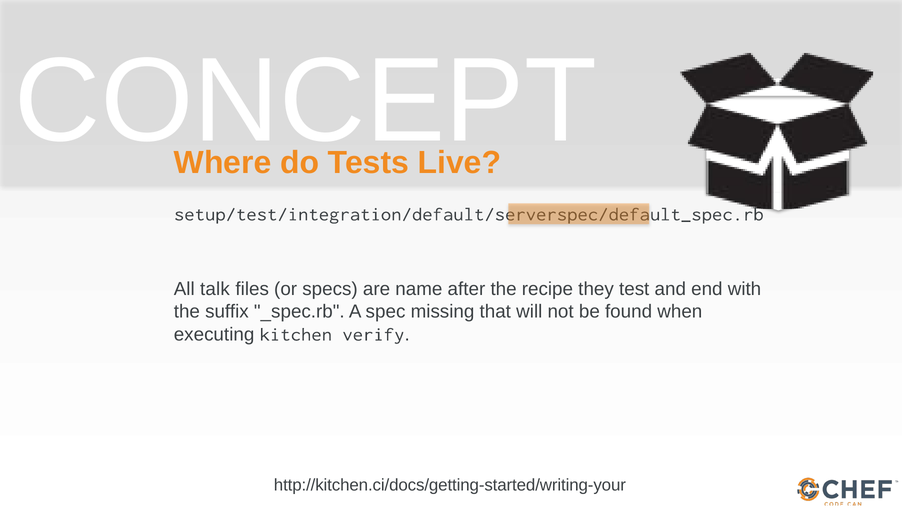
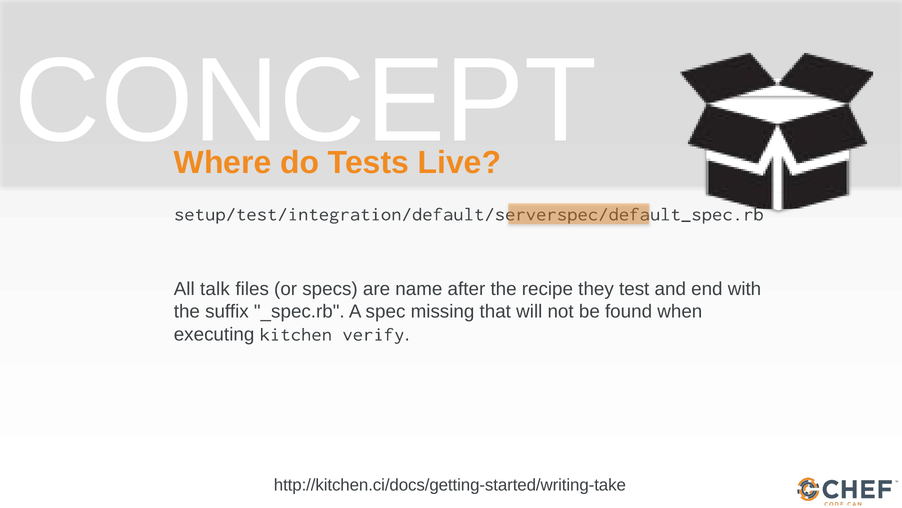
http://kitchen.ci/docs/getting-started/writing-your: http://kitchen.ci/docs/getting-started/writing-your -> http://kitchen.ci/docs/getting-started/writing-take
